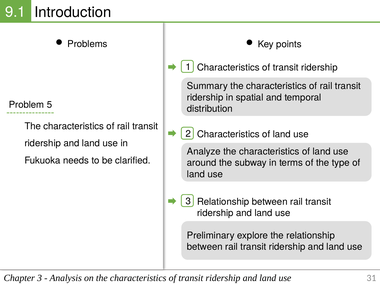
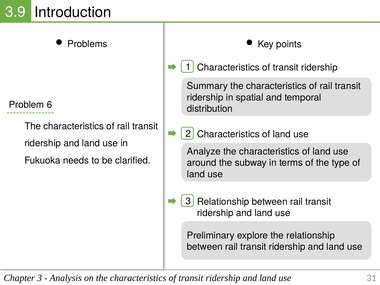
9.1: 9.1 -> 3.9
5: 5 -> 6
